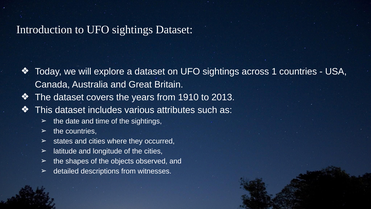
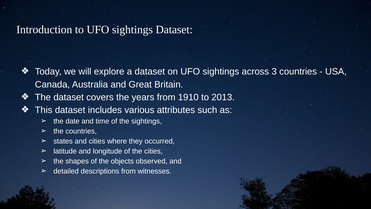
1: 1 -> 3
